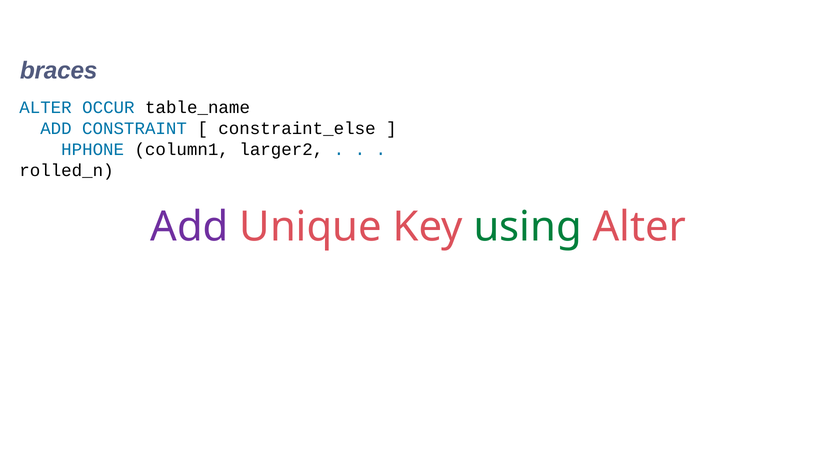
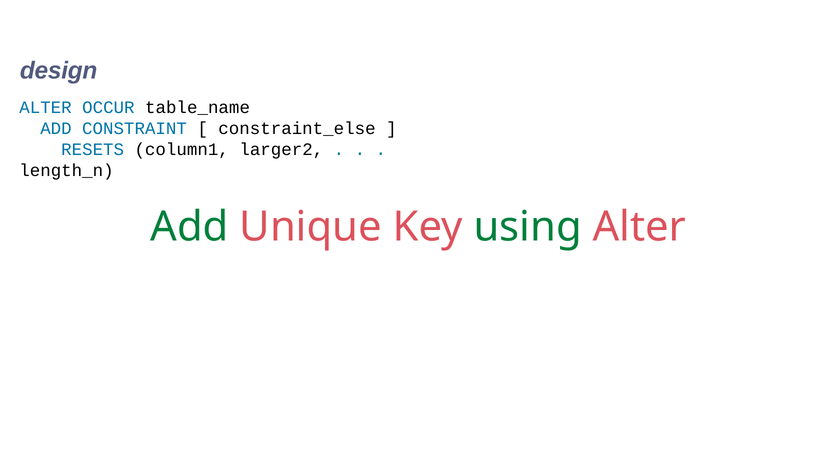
braces: braces -> design
HPHONE: HPHONE -> RESETS
rolled_n: rolled_n -> length_n
Add at (190, 227) colour: purple -> green
